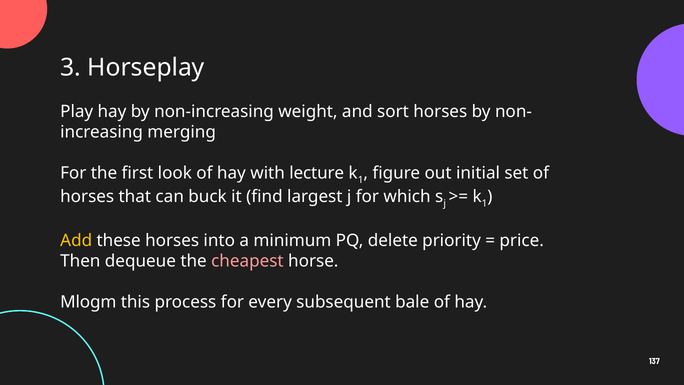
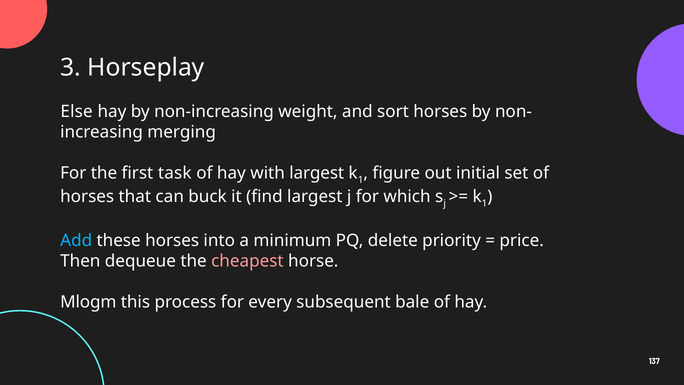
Play: Play -> Else
look: look -> task
with lecture: lecture -> largest
Add colour: yellow -> light blue
